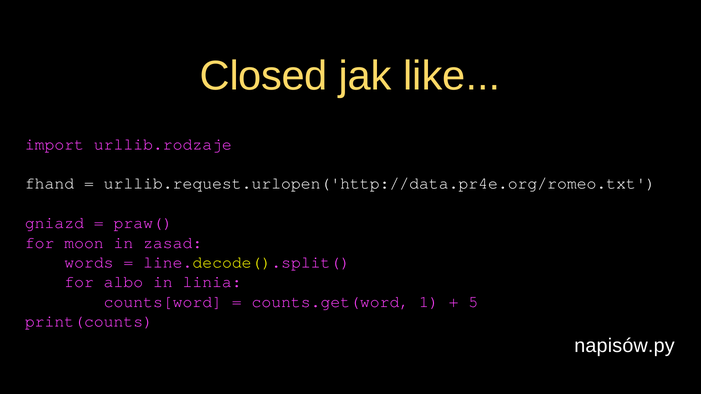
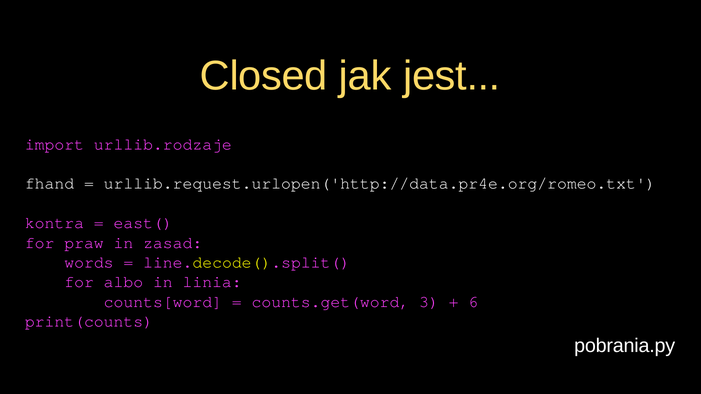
like: like -> jest
gniazd: gniazd -> kontra
praw(: praw( -> east(
moon: moon -> praw
1: 1 -> 3
5: 5 -> 6
napisów.py: napisów.py -> pobrania.py
